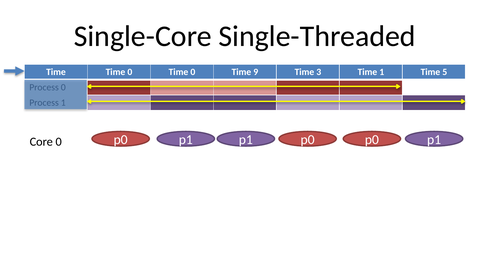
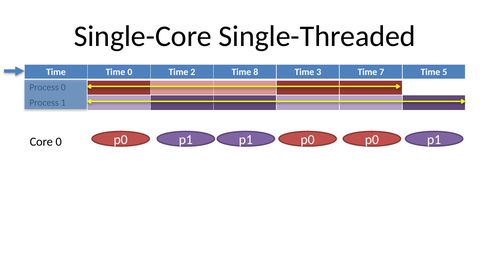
0 Time 0: 0 -> 2
9: 9 -> 8
Time 1: 1 -> 7
